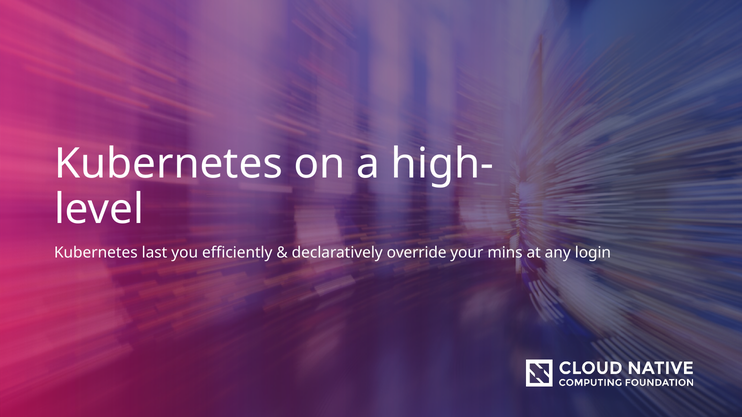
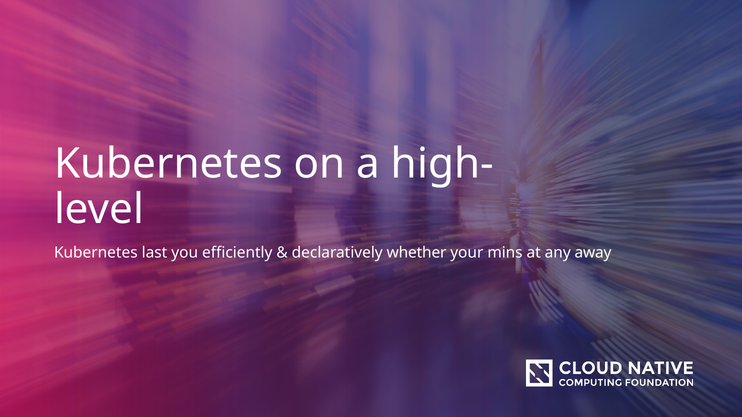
override: override -> whether
login: login -> away
